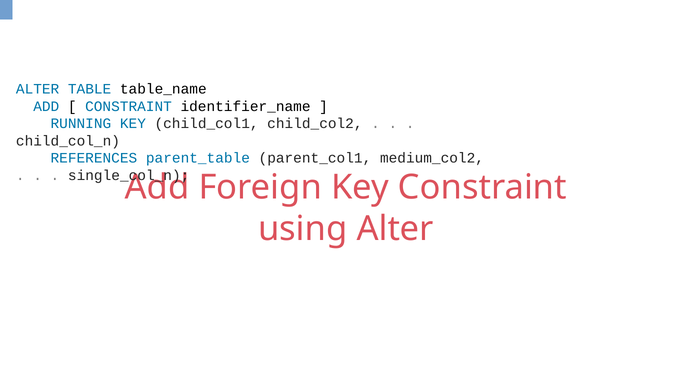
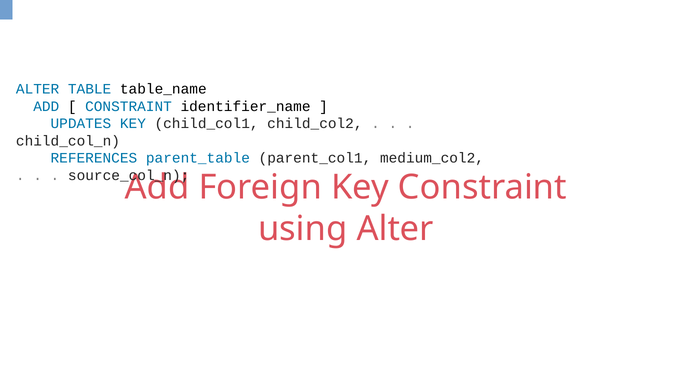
RUNNING: RUNNING -> UPDATES
single_col_n: single_col_n -> source_col_n
